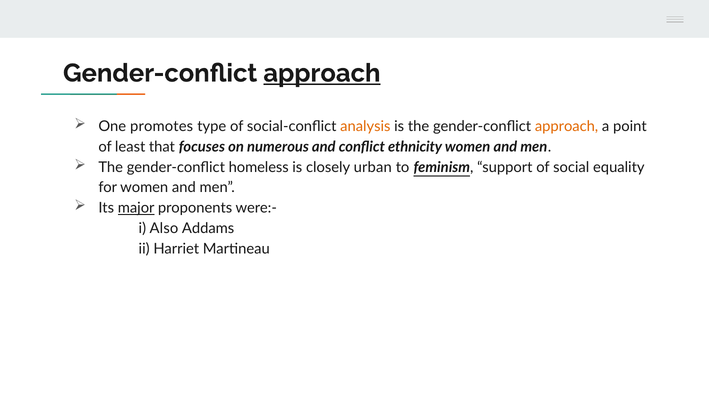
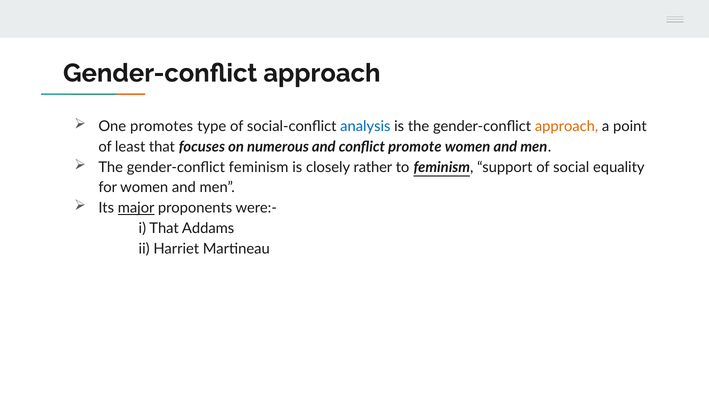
approach at (322, 73) underline: present -> none
analysis colour: orange -> blue
ethnicity: ethnicity -> promote
gender-conflict homeless: homeless -> feminism
urban: urban -> rather
i Also: Also -> That
